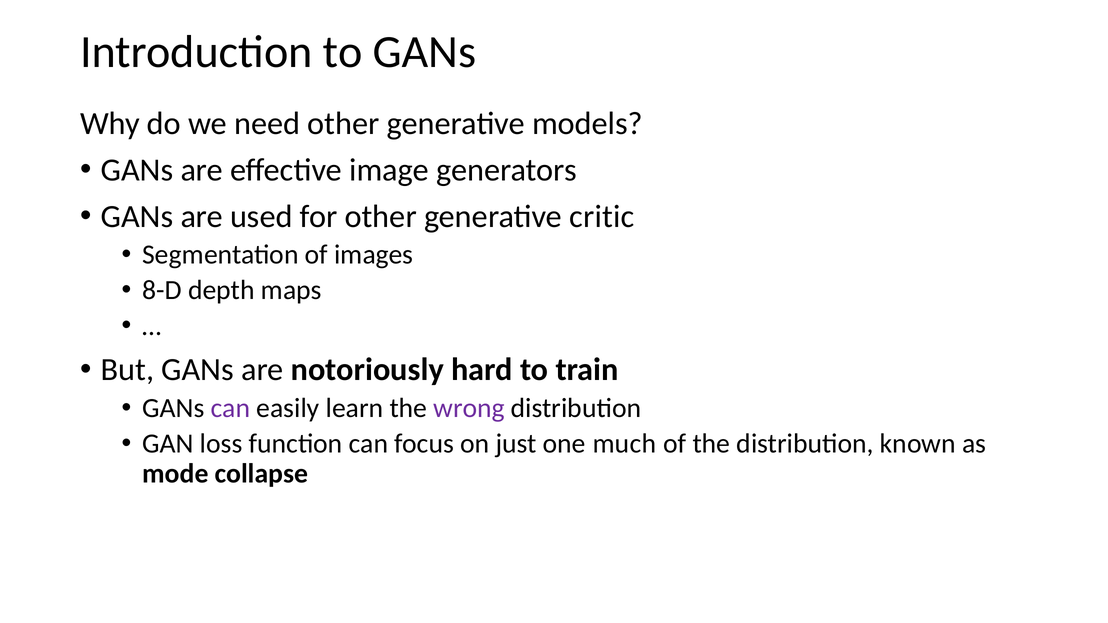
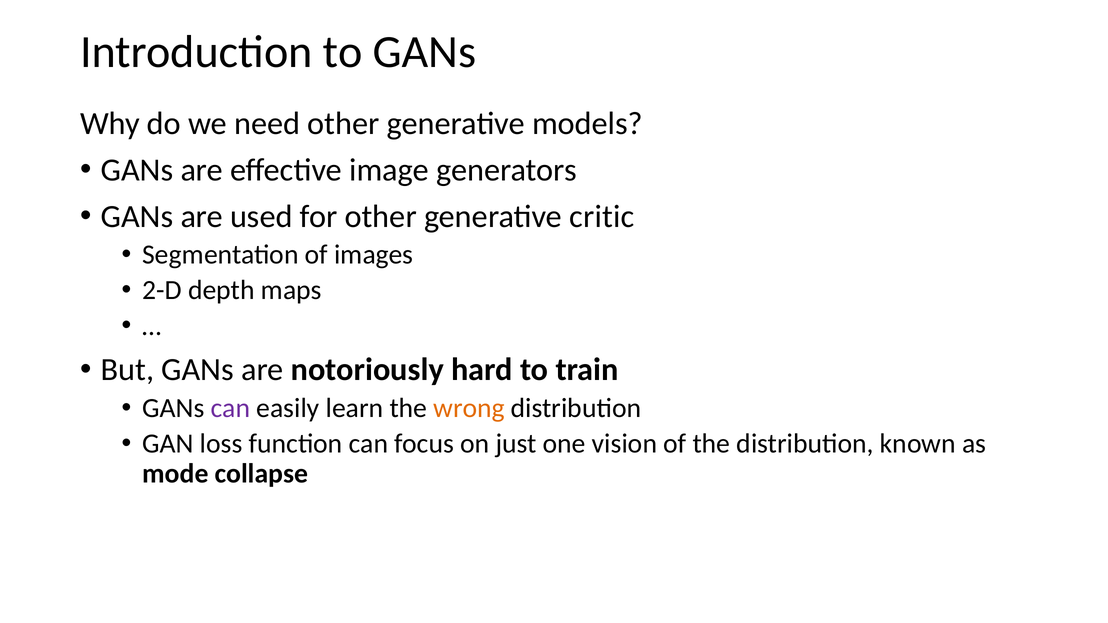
8-D: 8-D -> 2-D
wrong colour: purple -> orange
much: much -> vision
